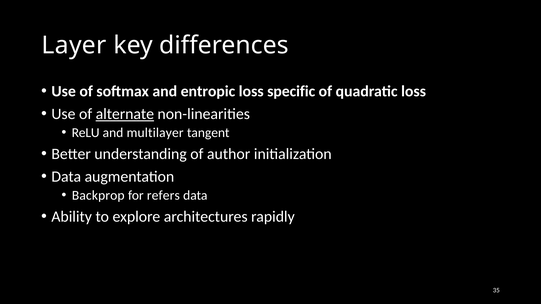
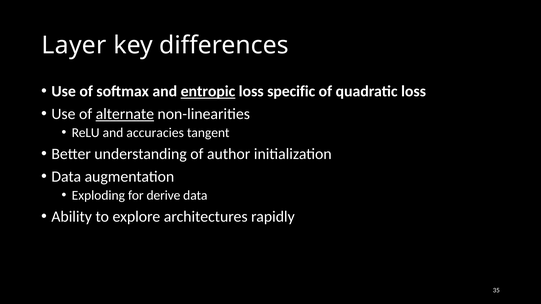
entropic underline: none -> present
multilayer: multilayer -> accuracies
Backprop: Backprop -> Exploding
refers: refers -> derive
